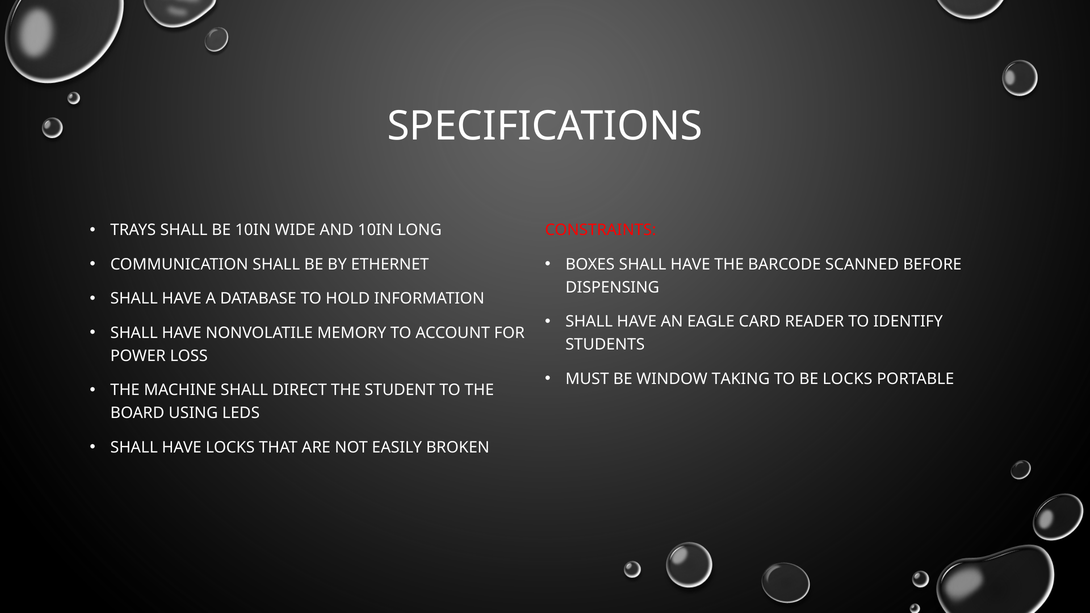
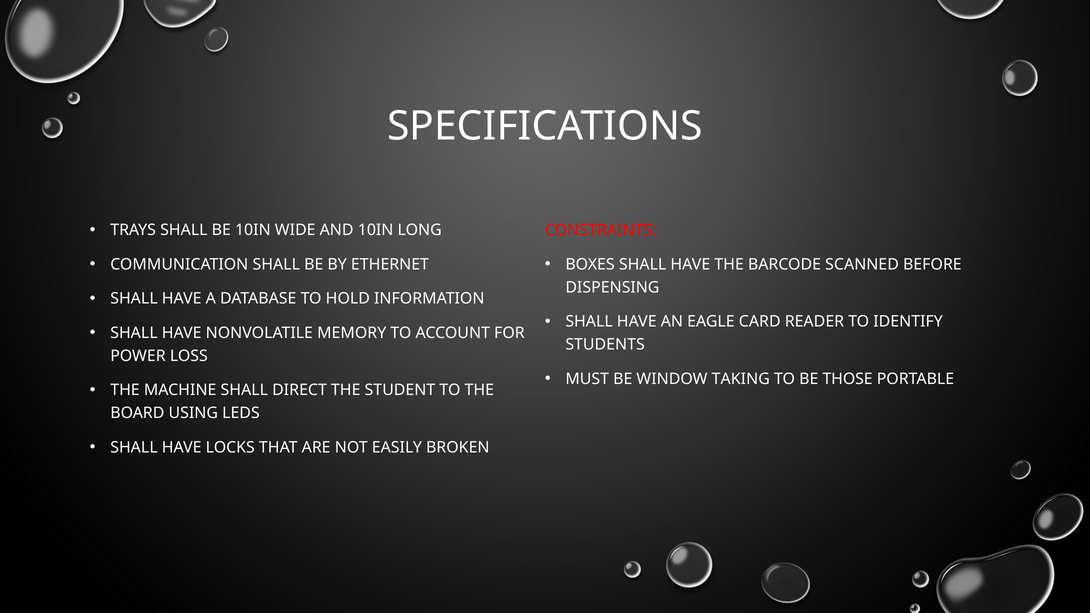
BE LOCKS: LOCKS -> THOSE
